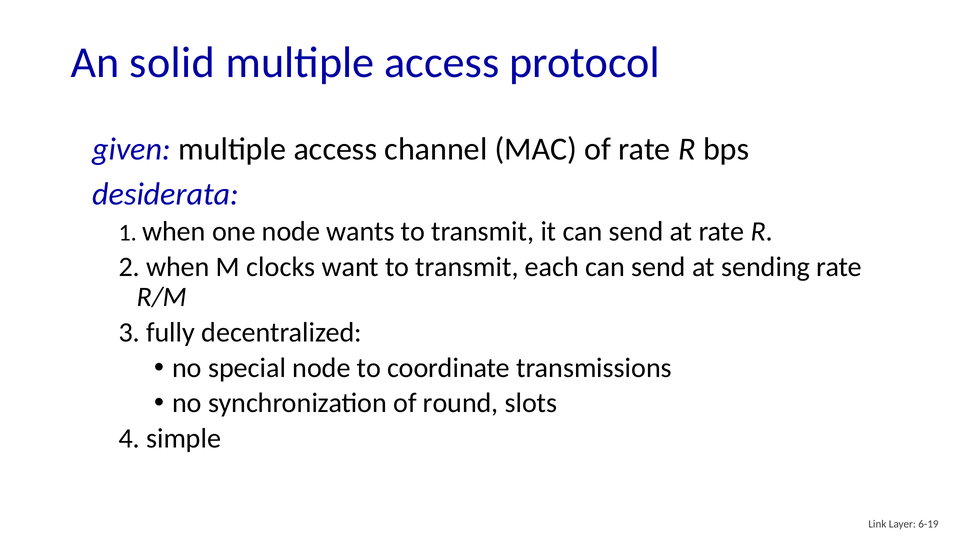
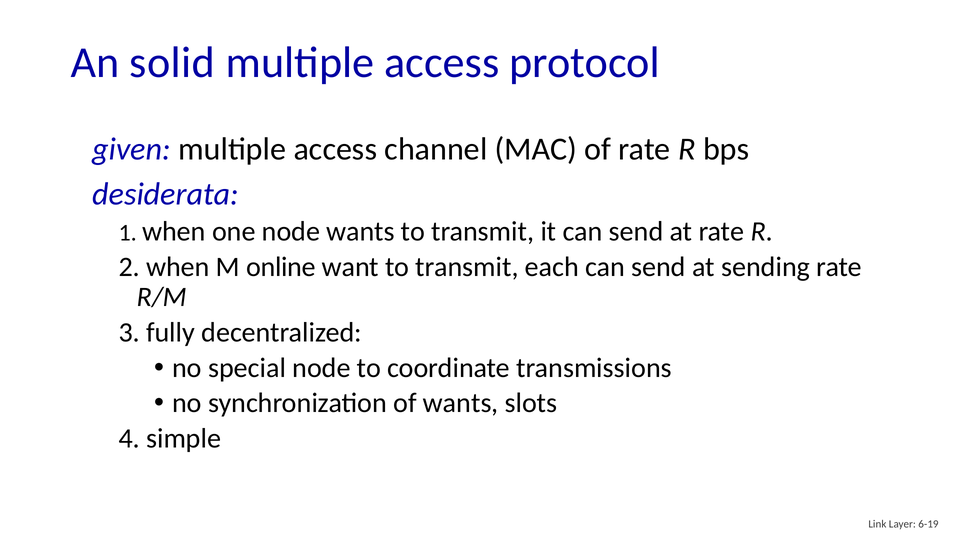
clocks: clocks -> online
of round: round -> wants
